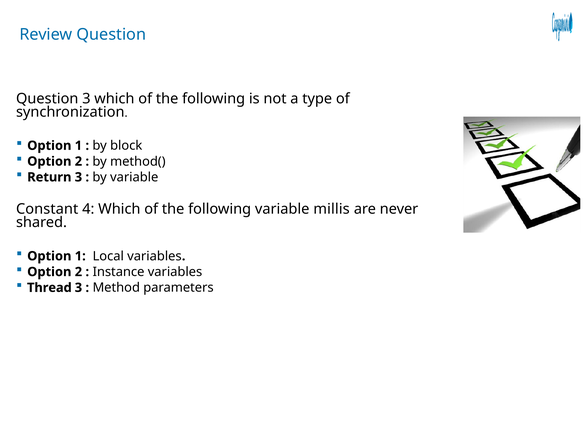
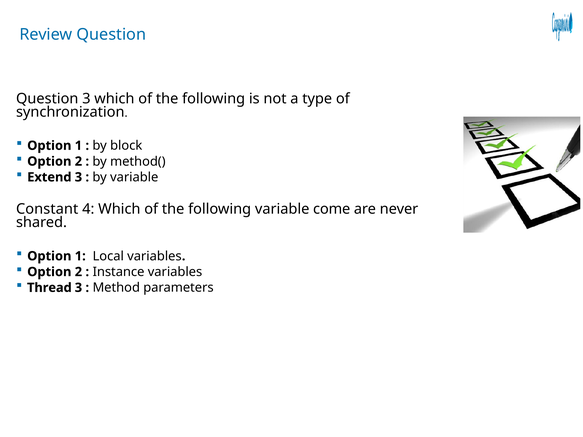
Return: Return -> Extend
millis: millis -> come
